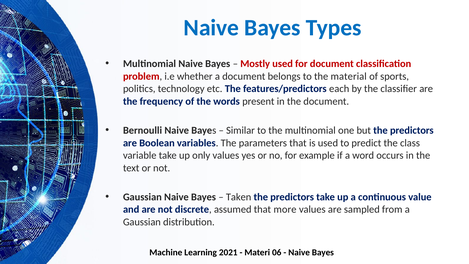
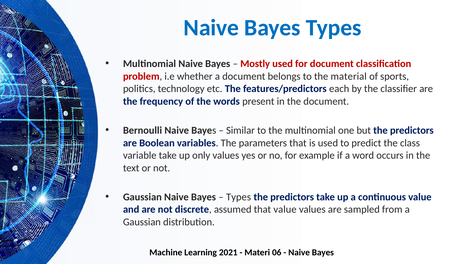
Taken at (239, 197): Taken -> Types
that more: more -> value
